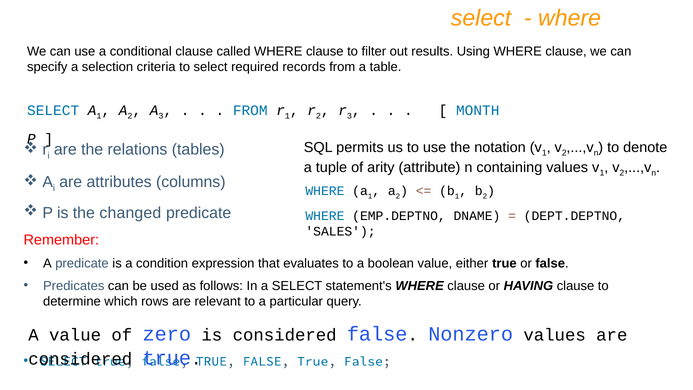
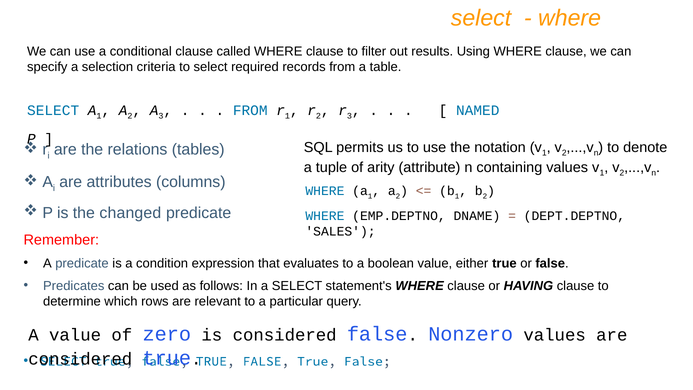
MONTH: MONTH -> NAMED
